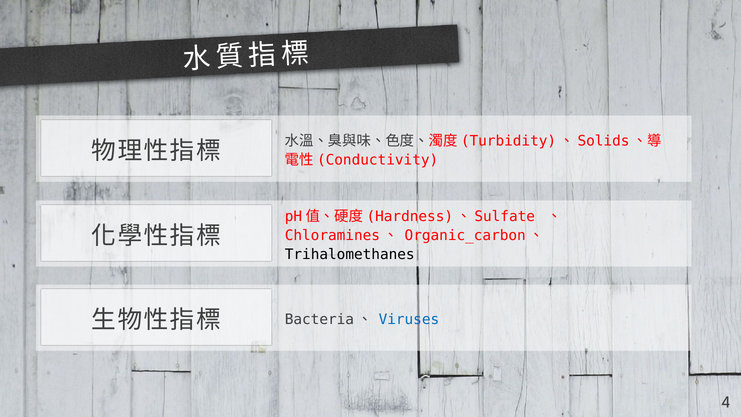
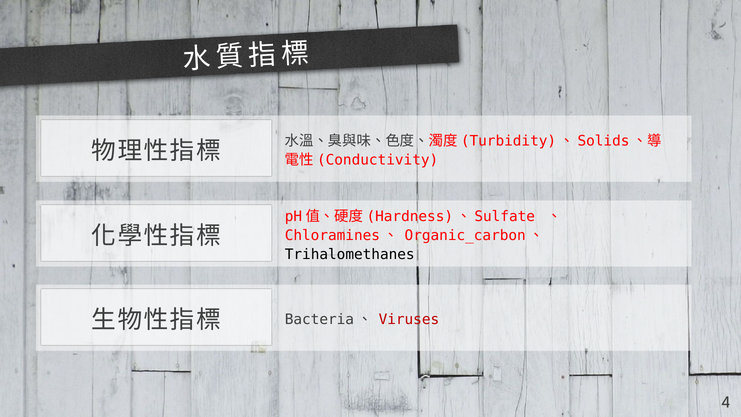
Viruses colour: blue -> red
